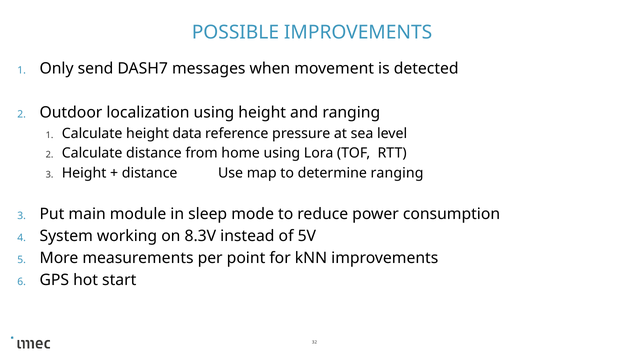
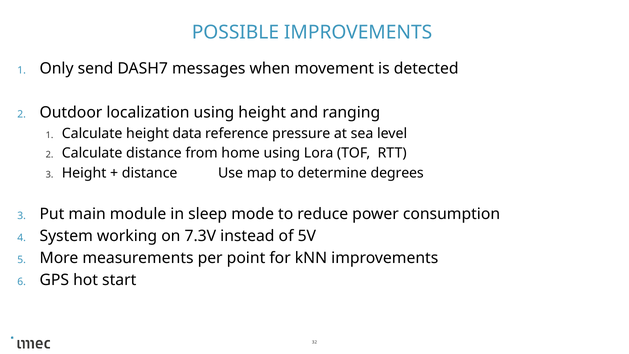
determine ranging: ranging -> degrees
8.3V: 8.3V -> 7.3V
